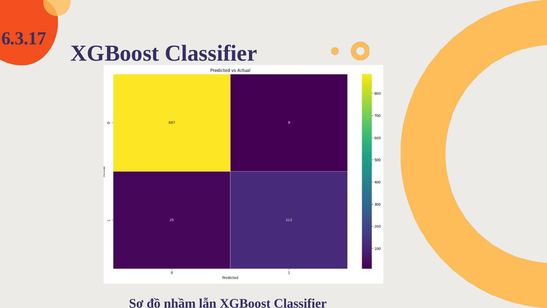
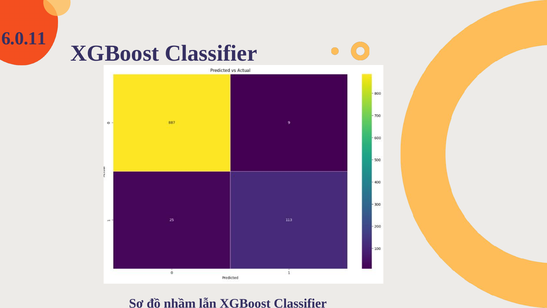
6.3.17: 6.3.17 -> 6.0.11
